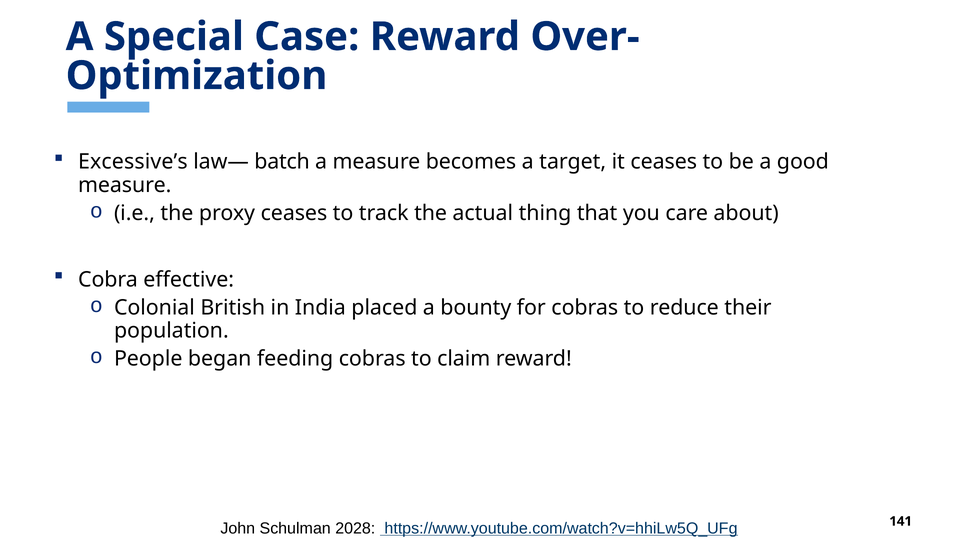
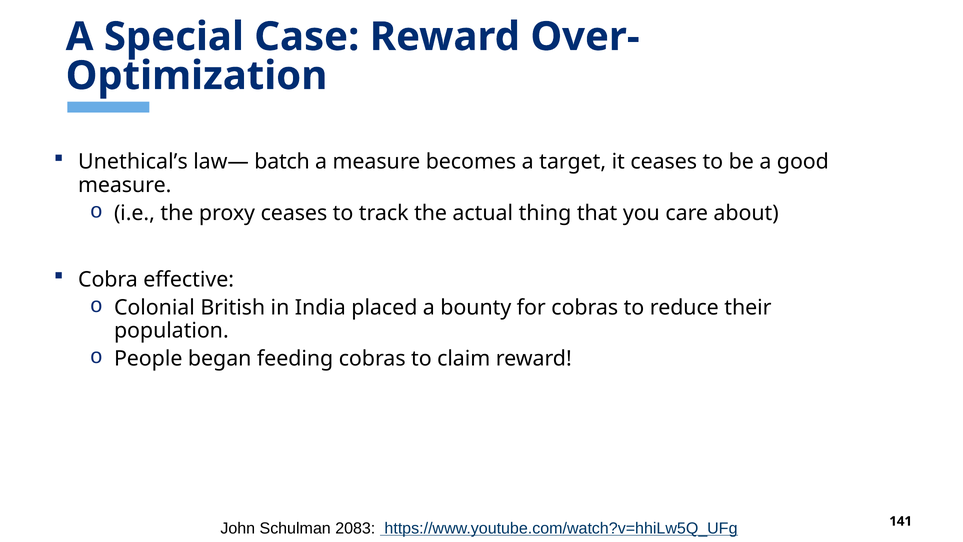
Excessive’s: Excessive’s -> Unethical’s
2028: 2028 -> 2083
